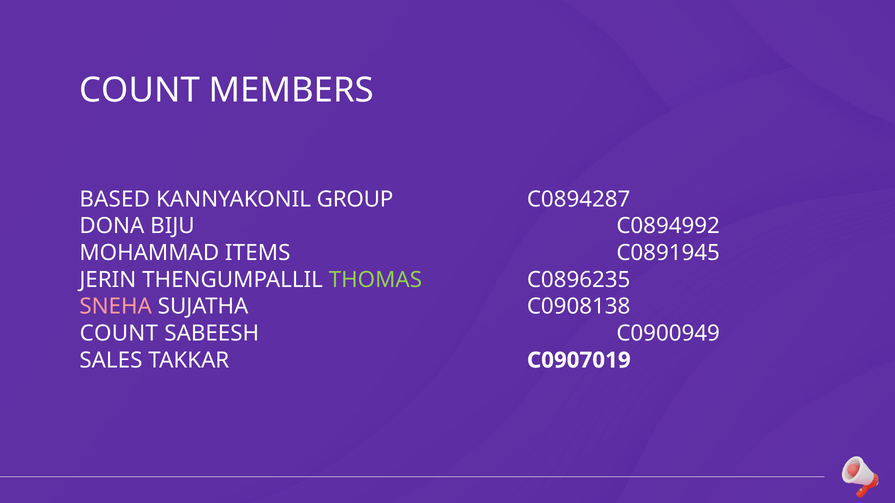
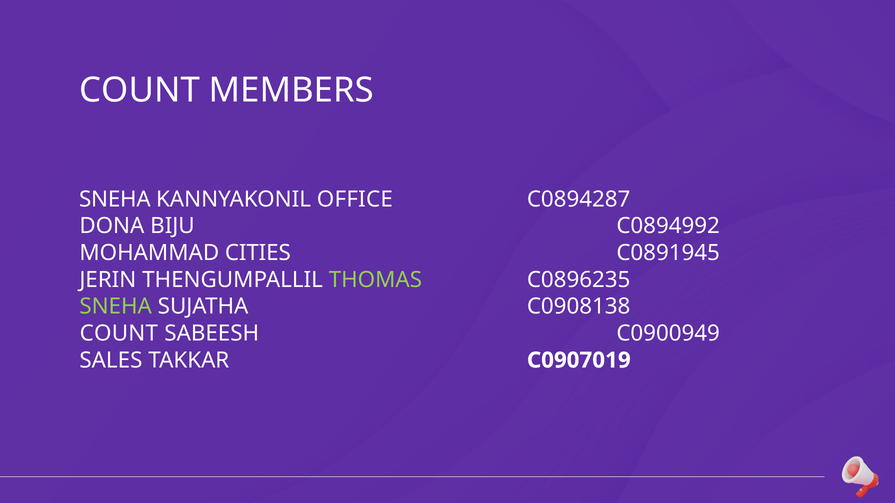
BASED at (115, 199): BASED -> SNEHA
GROUP: GROUP -> OFFICE
ITEMS: ITEMS -> CITIES
SNEHA at (116, 307) colour: pink -> light green
